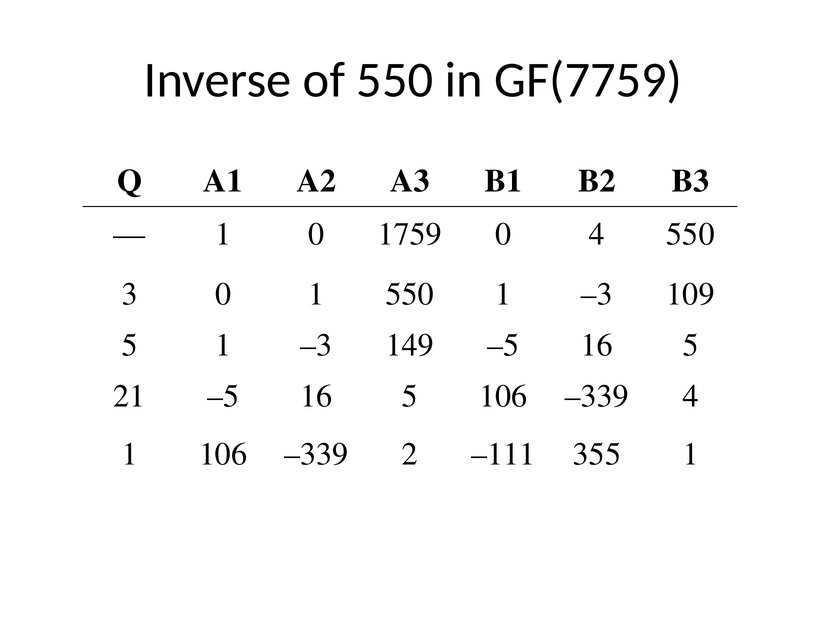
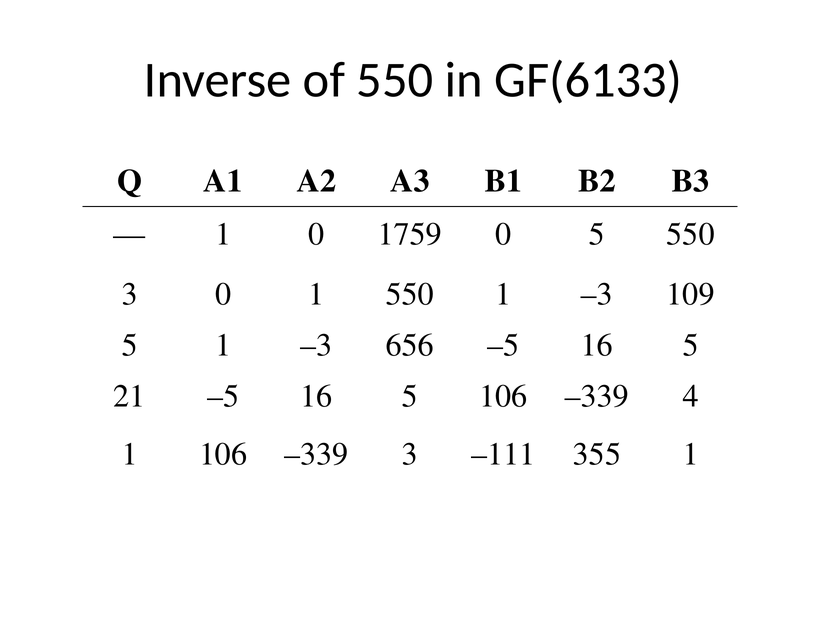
GF(7759: GF(7759 -> GF(6133
0 4: 4 -> 5
149: 149 -> 656
–339 2: 2 -> 3
